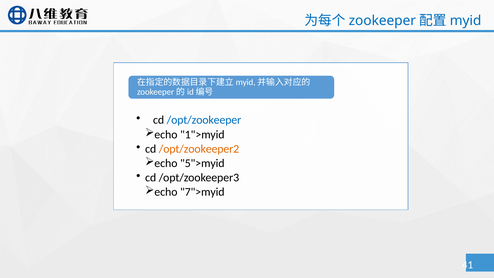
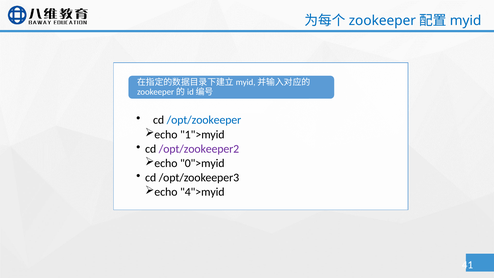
/opt/zookeeper2 colour: orange -> purple
5">myid: 5">myid -> 0">myid
7">myid: 7">myid -> 4">myid
